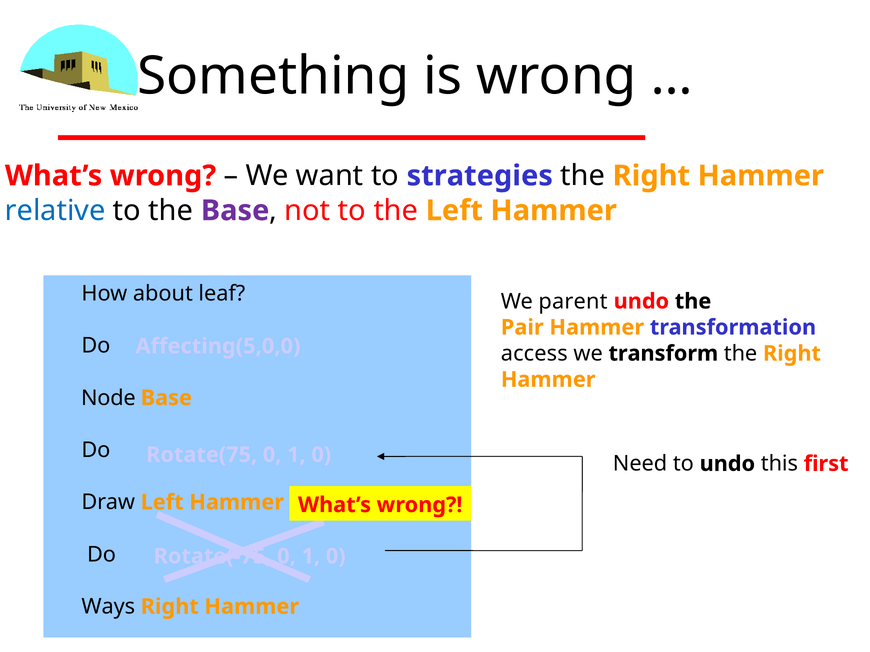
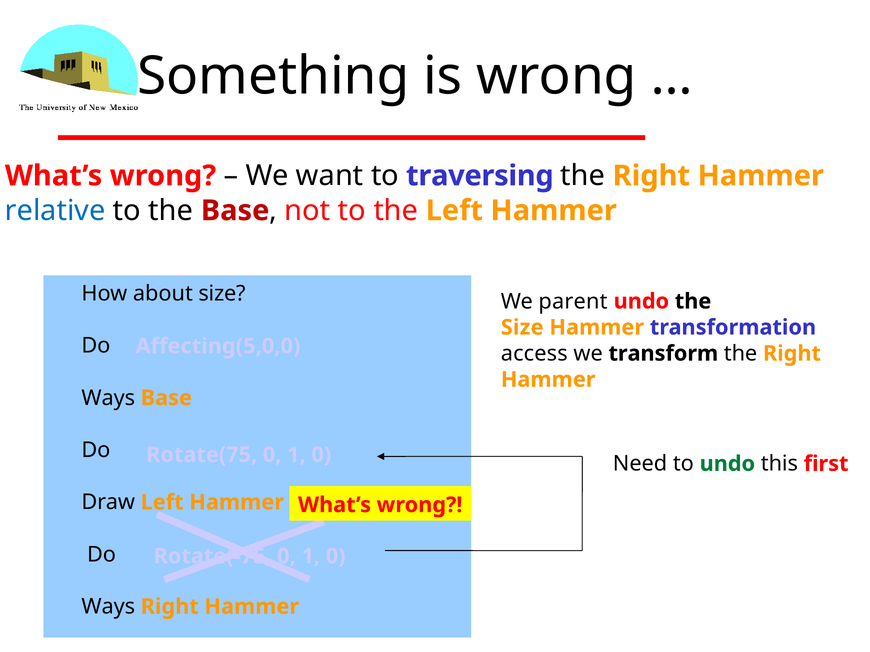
strategies: strategies -> traversing
Base at (235, 211) colour: purple -> red
about leaf: leaf -> size
Pair at (522, 328): Pair -> Size
Node at (108, 398): Node -> Ways
undo at (727, 464) colour: black -> green
